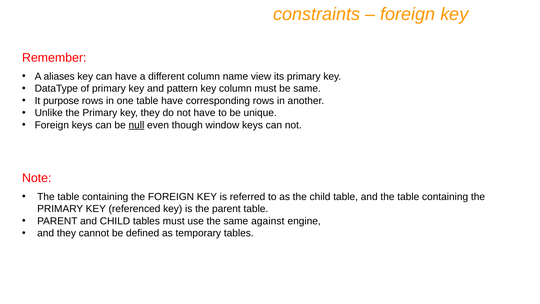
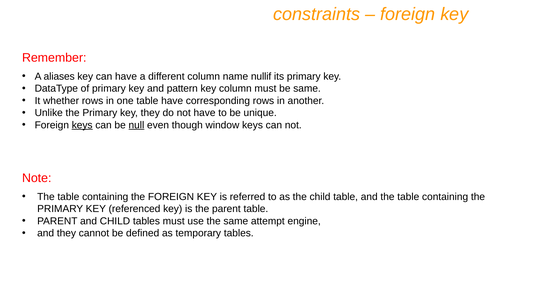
view: view -> nullif
purpose: purpose -> whether
keys at (82, 125) underline: none -> present
against: against -> attempt
